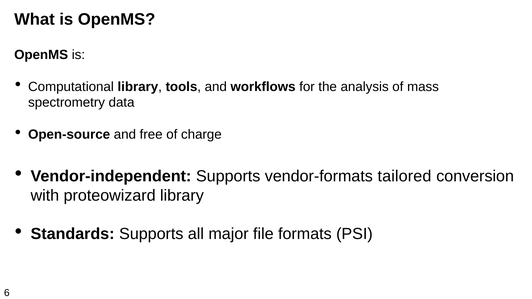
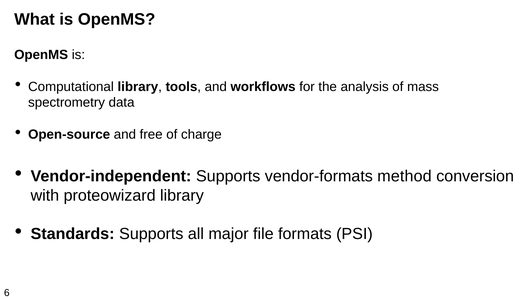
tailored: tailored -> method
